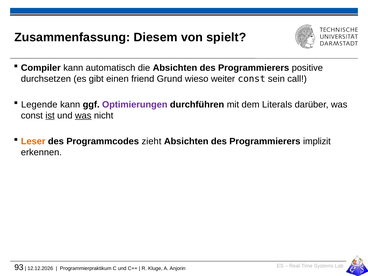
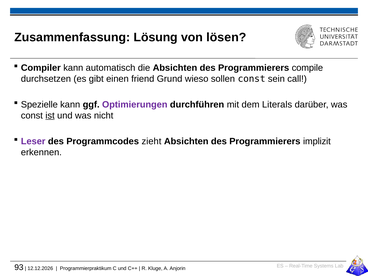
Diesem: Diesem -> Lösung
spielt: spielt -> lösen
positive: positive -> compile
weiter: weiter -> sollen
Legende: Legende -> Spezielle
was at (83, 116) underline: present -> none
Leser colour: orange -> purple
